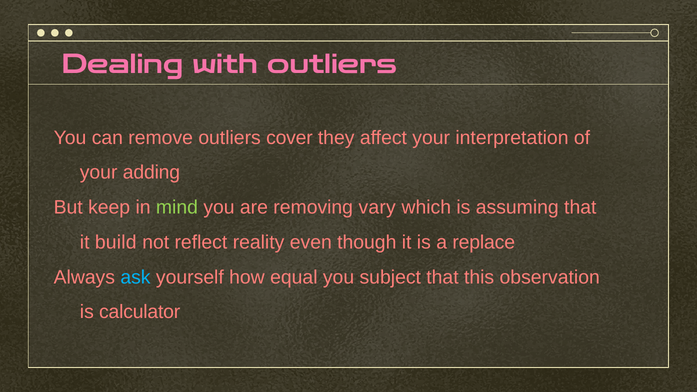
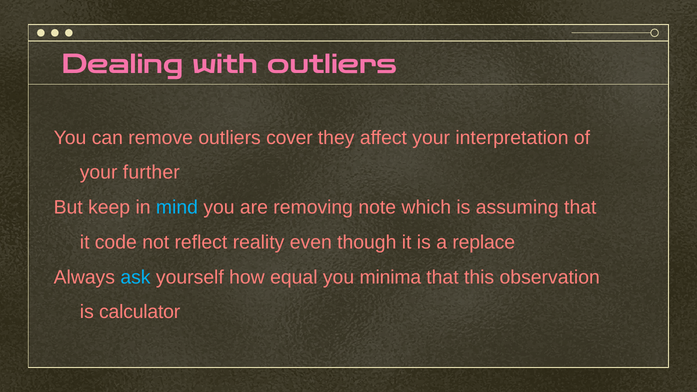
adding: adding -> further
mind colour: light green -> light blue
vary: vary -> note
build: build -> code
subject: subject -> minima
